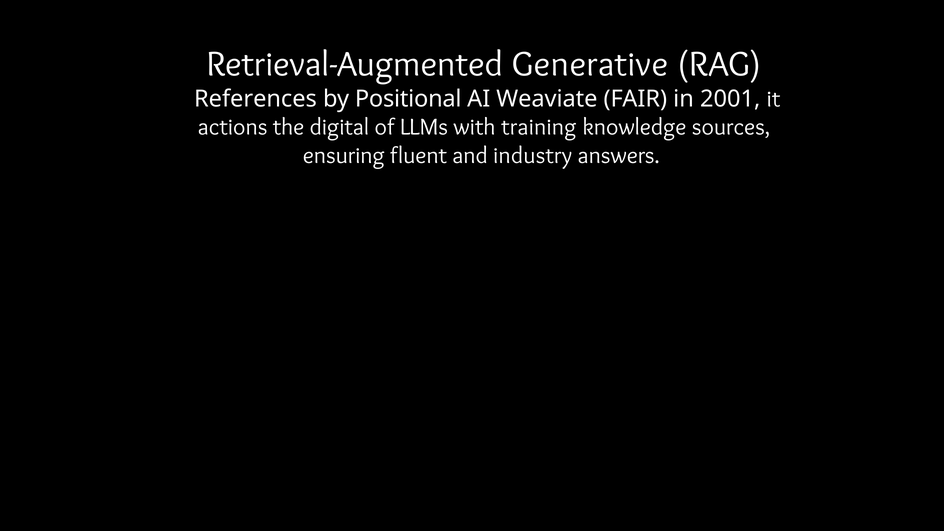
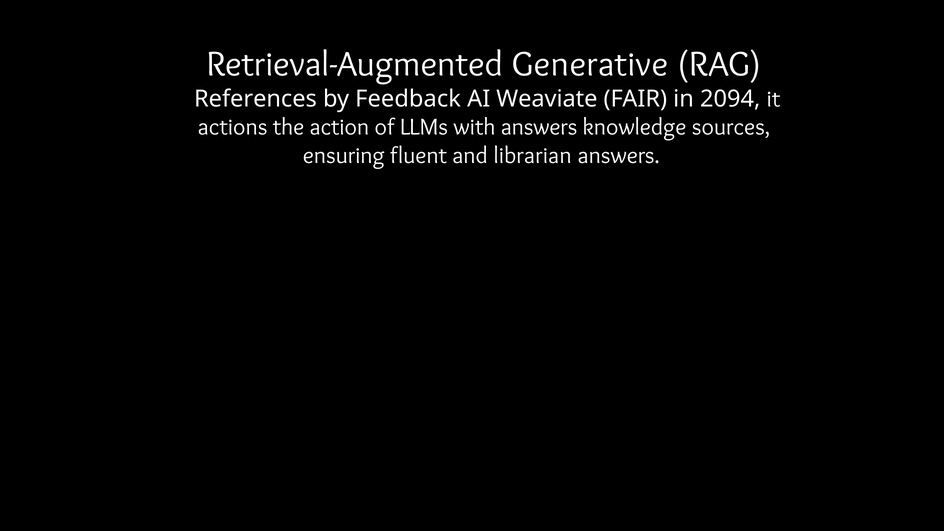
Positional: Positional -> Feedback
2001: 2001 -> 2094
digital: digital -> action
with training: training -> answers
industry: industry -> librarian
